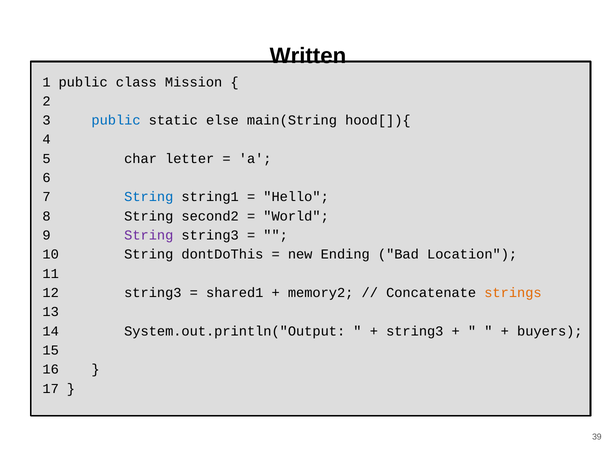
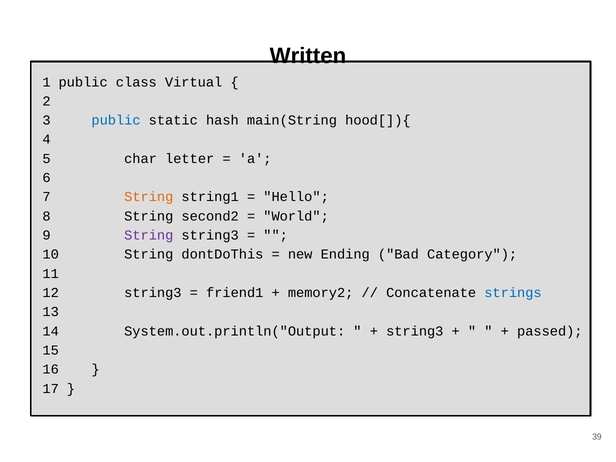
Mission: Mission -> Virtual
else: else -> hash
String at (149, 197) colour: blue -> orange
Location: Location -> Category
shared1: shared1 -> friend1
strings colour: orange -> blue
buyers: buyers -> passed
